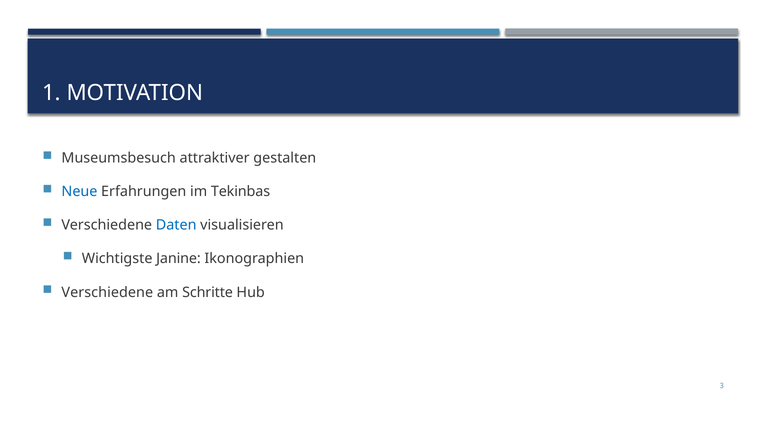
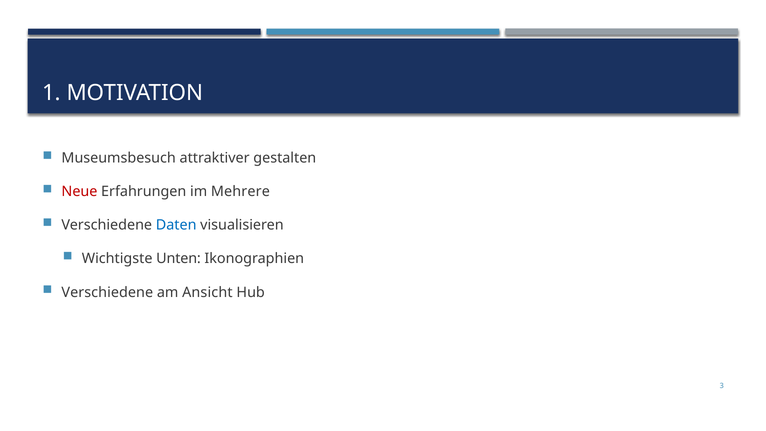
Neue colour: blue -> red
Tekinbas: Tekinbas -> Mehrere
Janine: Janine -> Unten
Schritte: Schritte -> Ansicht
